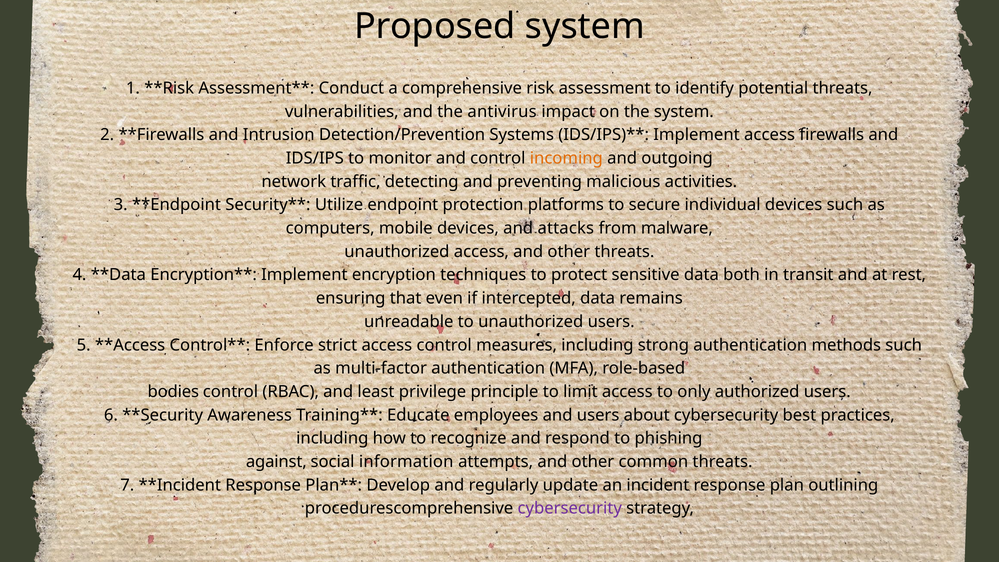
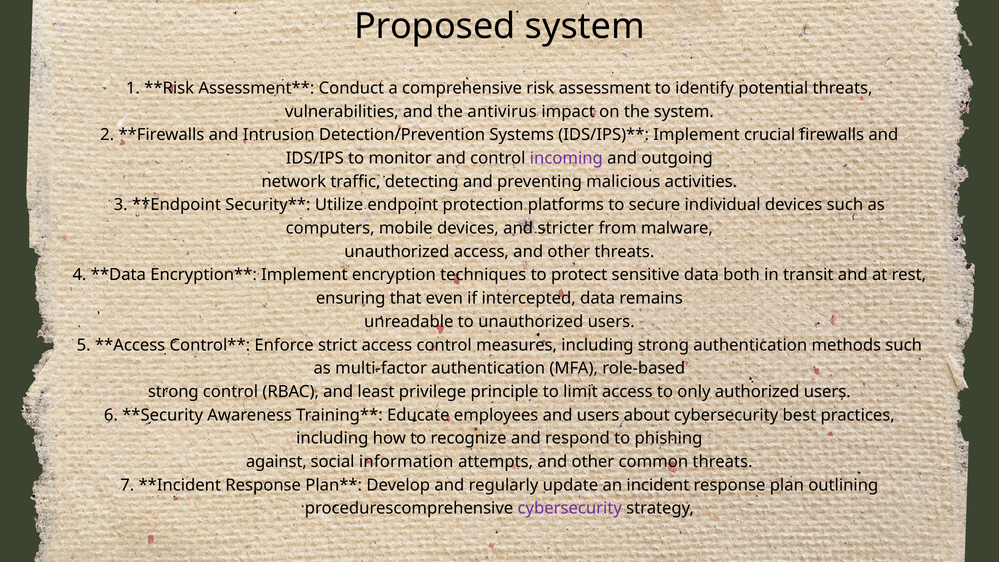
Implement access: access -> crucial
incoming colour: orange -> purple
attacks: attacks -> stricter
bodies at (173, 392): bodies -> strong
